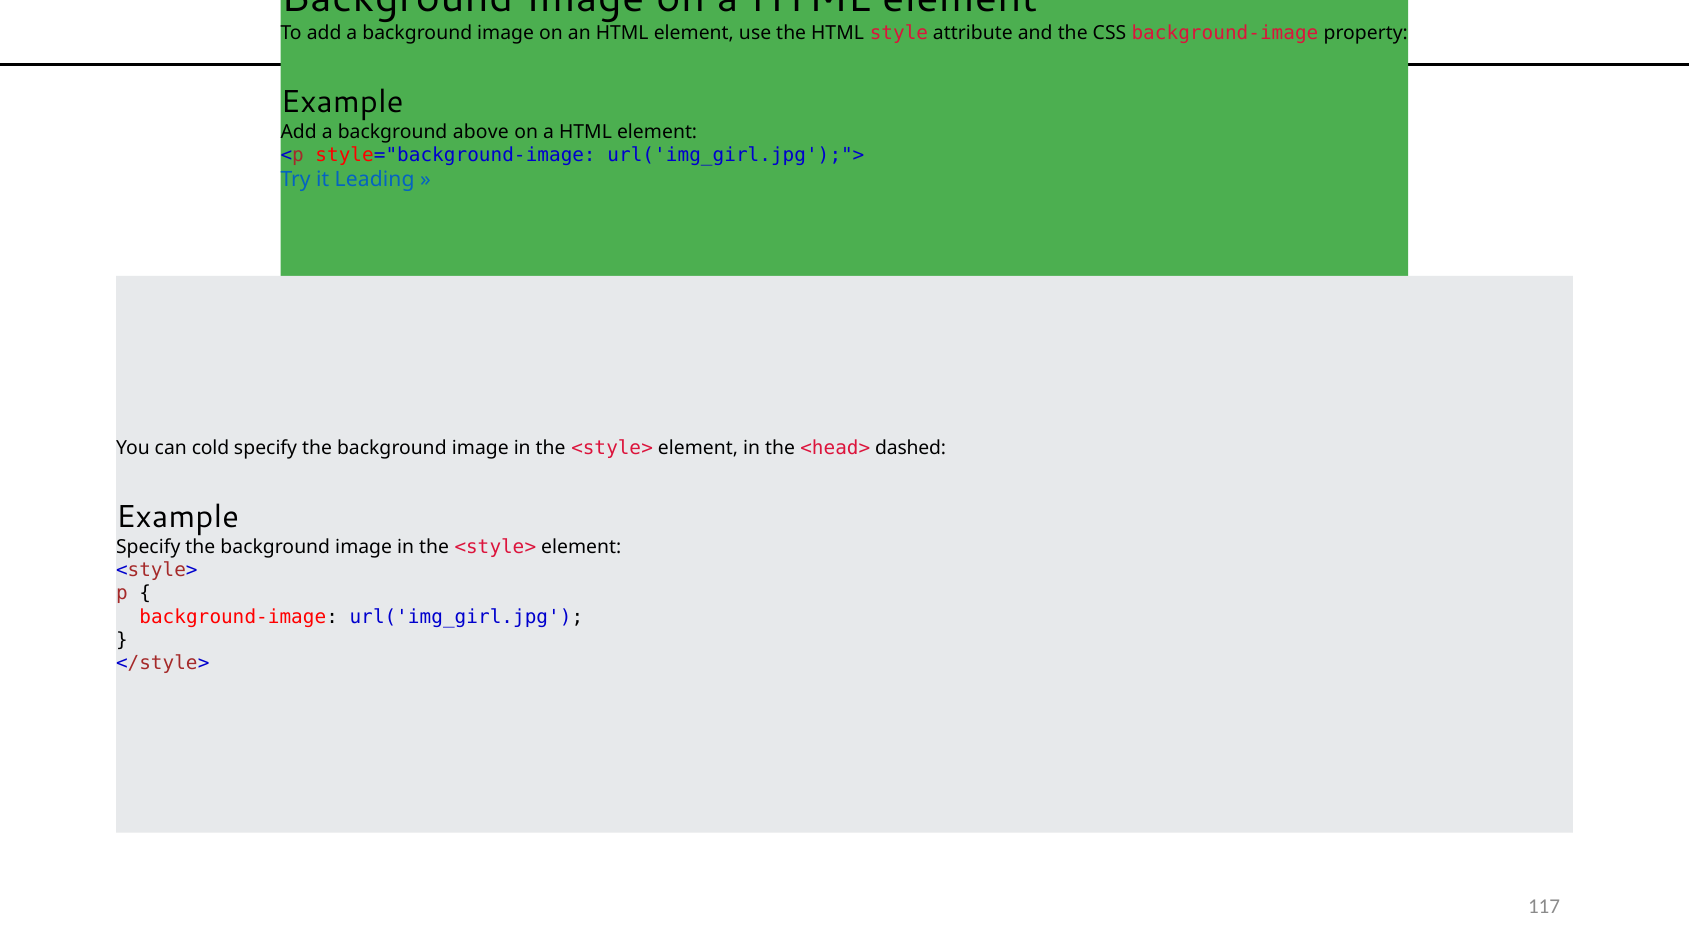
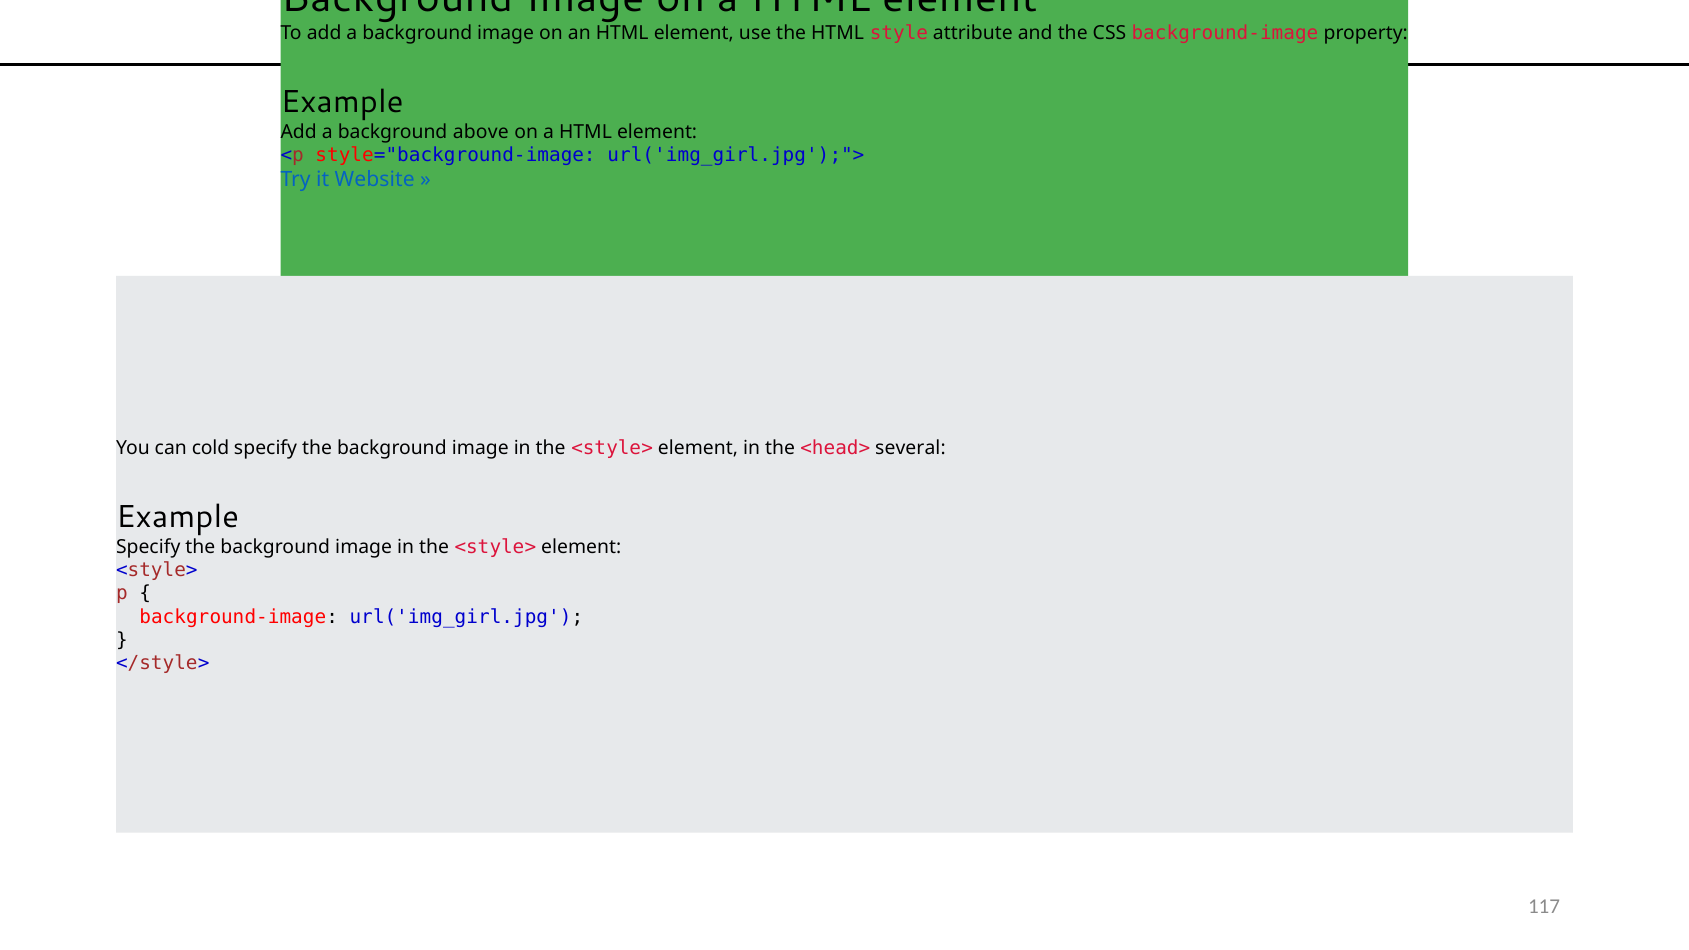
Leading: Leading -> Website
dashed: dashed -> several
